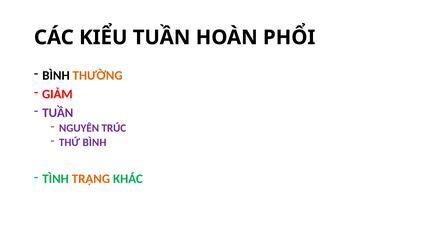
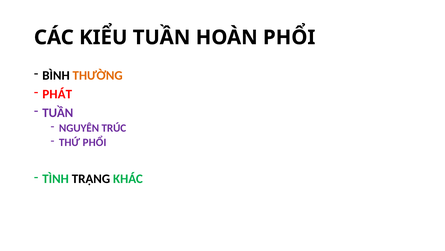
GIẢM: GIẢM -> PHÁT
THỨ BÌNH: BÌNH -> PHỔI
TRẠNG colour: orange -> black
